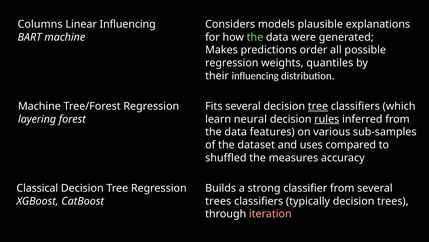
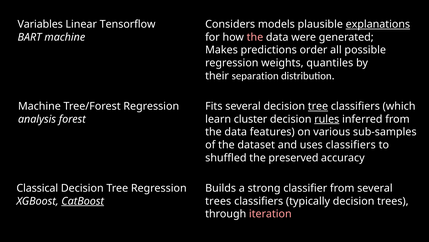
Columns: Columns -> Variables
Linear Influencing: Influencing -> Tensorflow
explanations underline: none -> present
the at (255, 37) colour: light green -> pink
their influencing: influencing -> separation
layering: layering -> analysis
neural: neural -> cluster
uses compared: compared -> classifiers
measures: measures -> preserved
CatBoost underline: none -> present
